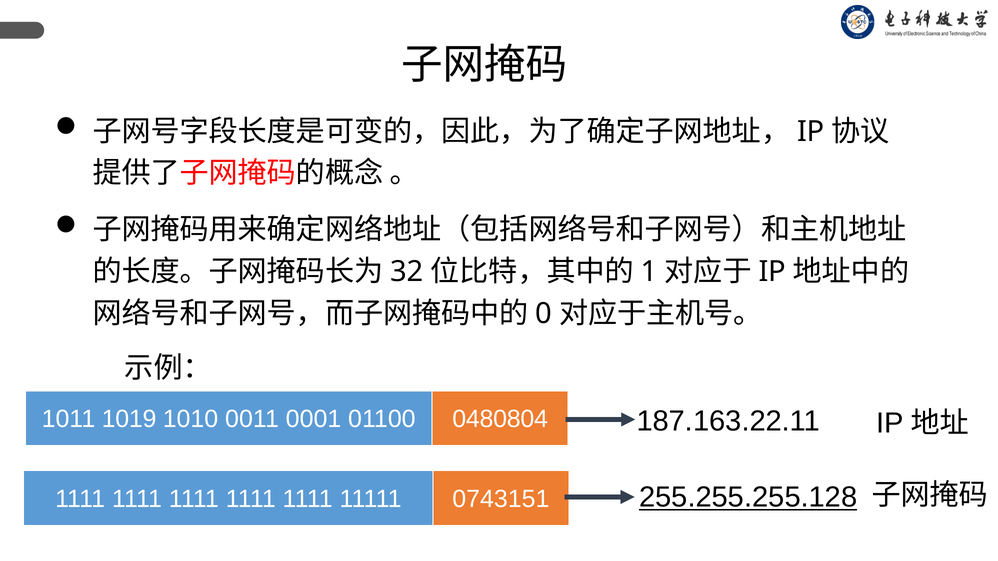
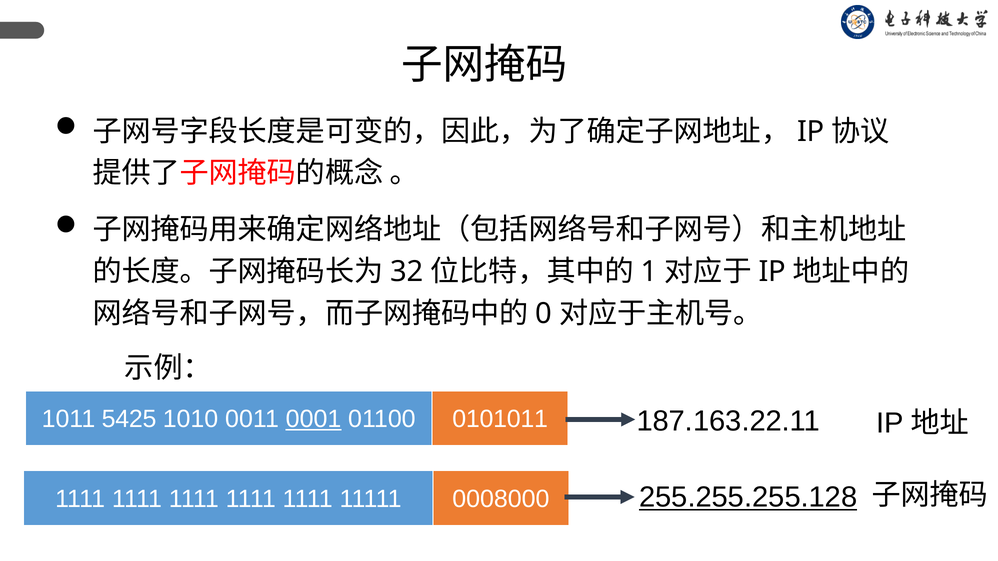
1019: 1019 -> 5425
0001 underline: none -> present
0480804: 0480804 -> 0101011
0743151: 0743151 -> 0008000
